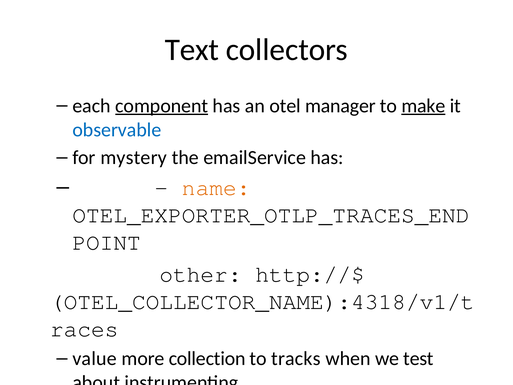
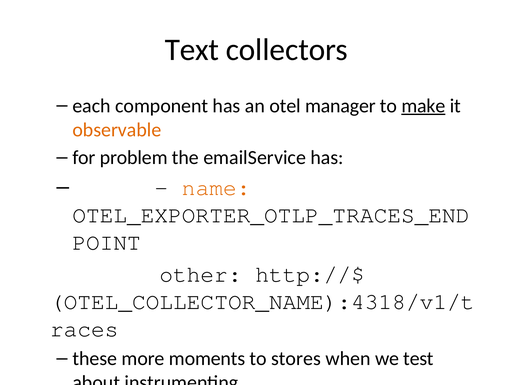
component underline: present -> none
observable colour: blue -> orange
mystery: mystery -> problem
value: value -> these
collection: collection -> moments
tracks: tracks -> stores
